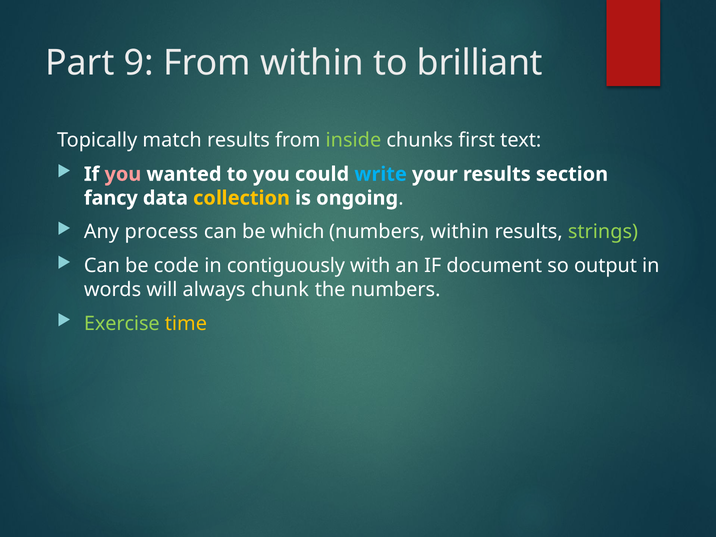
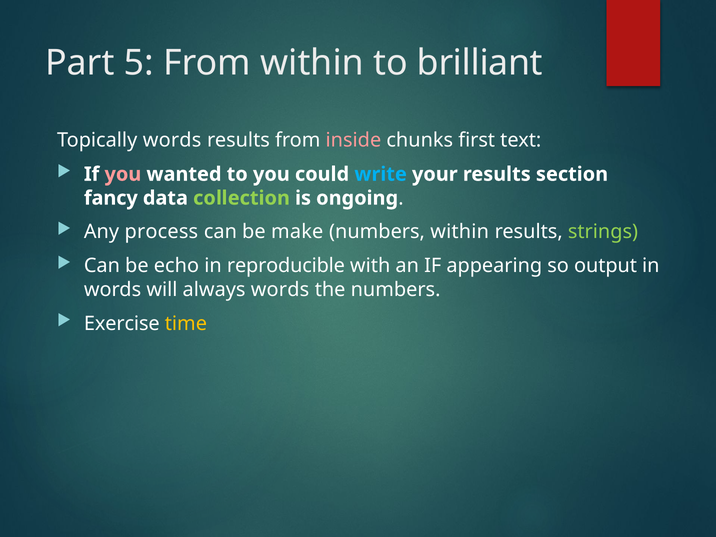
9: 9 -> 5
Topically match: match -> words
inside colour: light green -> pink
collection colour: yellow -> light green
which: which -> make
code: code -> echo
contiguously: contiguously -> reproducible
document: document -> appearing
always chunk: chunk -> words
Exercise colour: light green -> white
